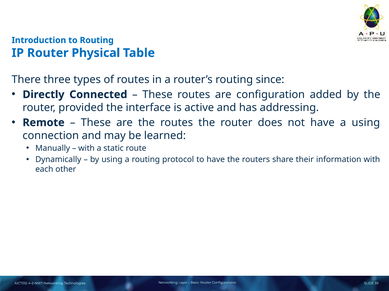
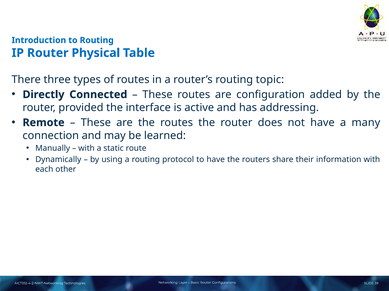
since: since -> topic
a using: using -> many
